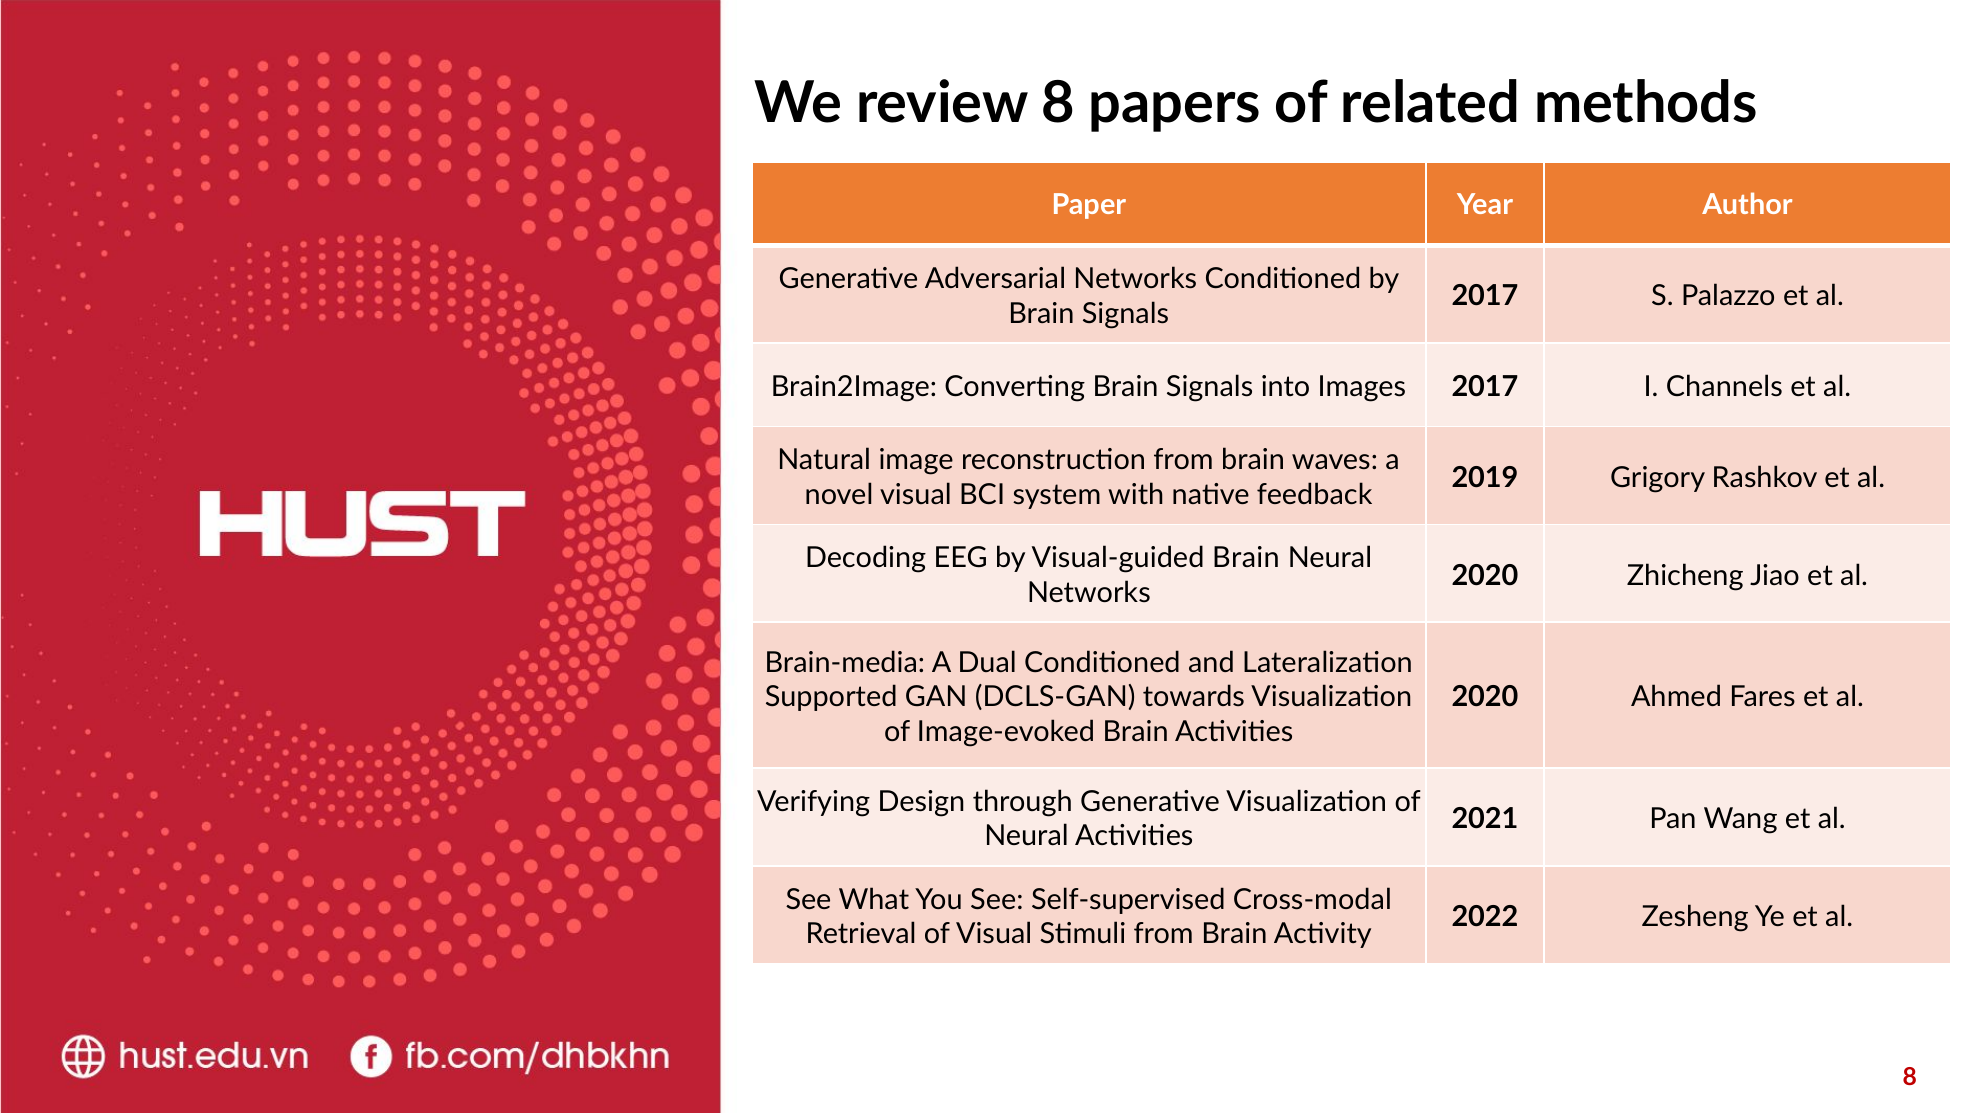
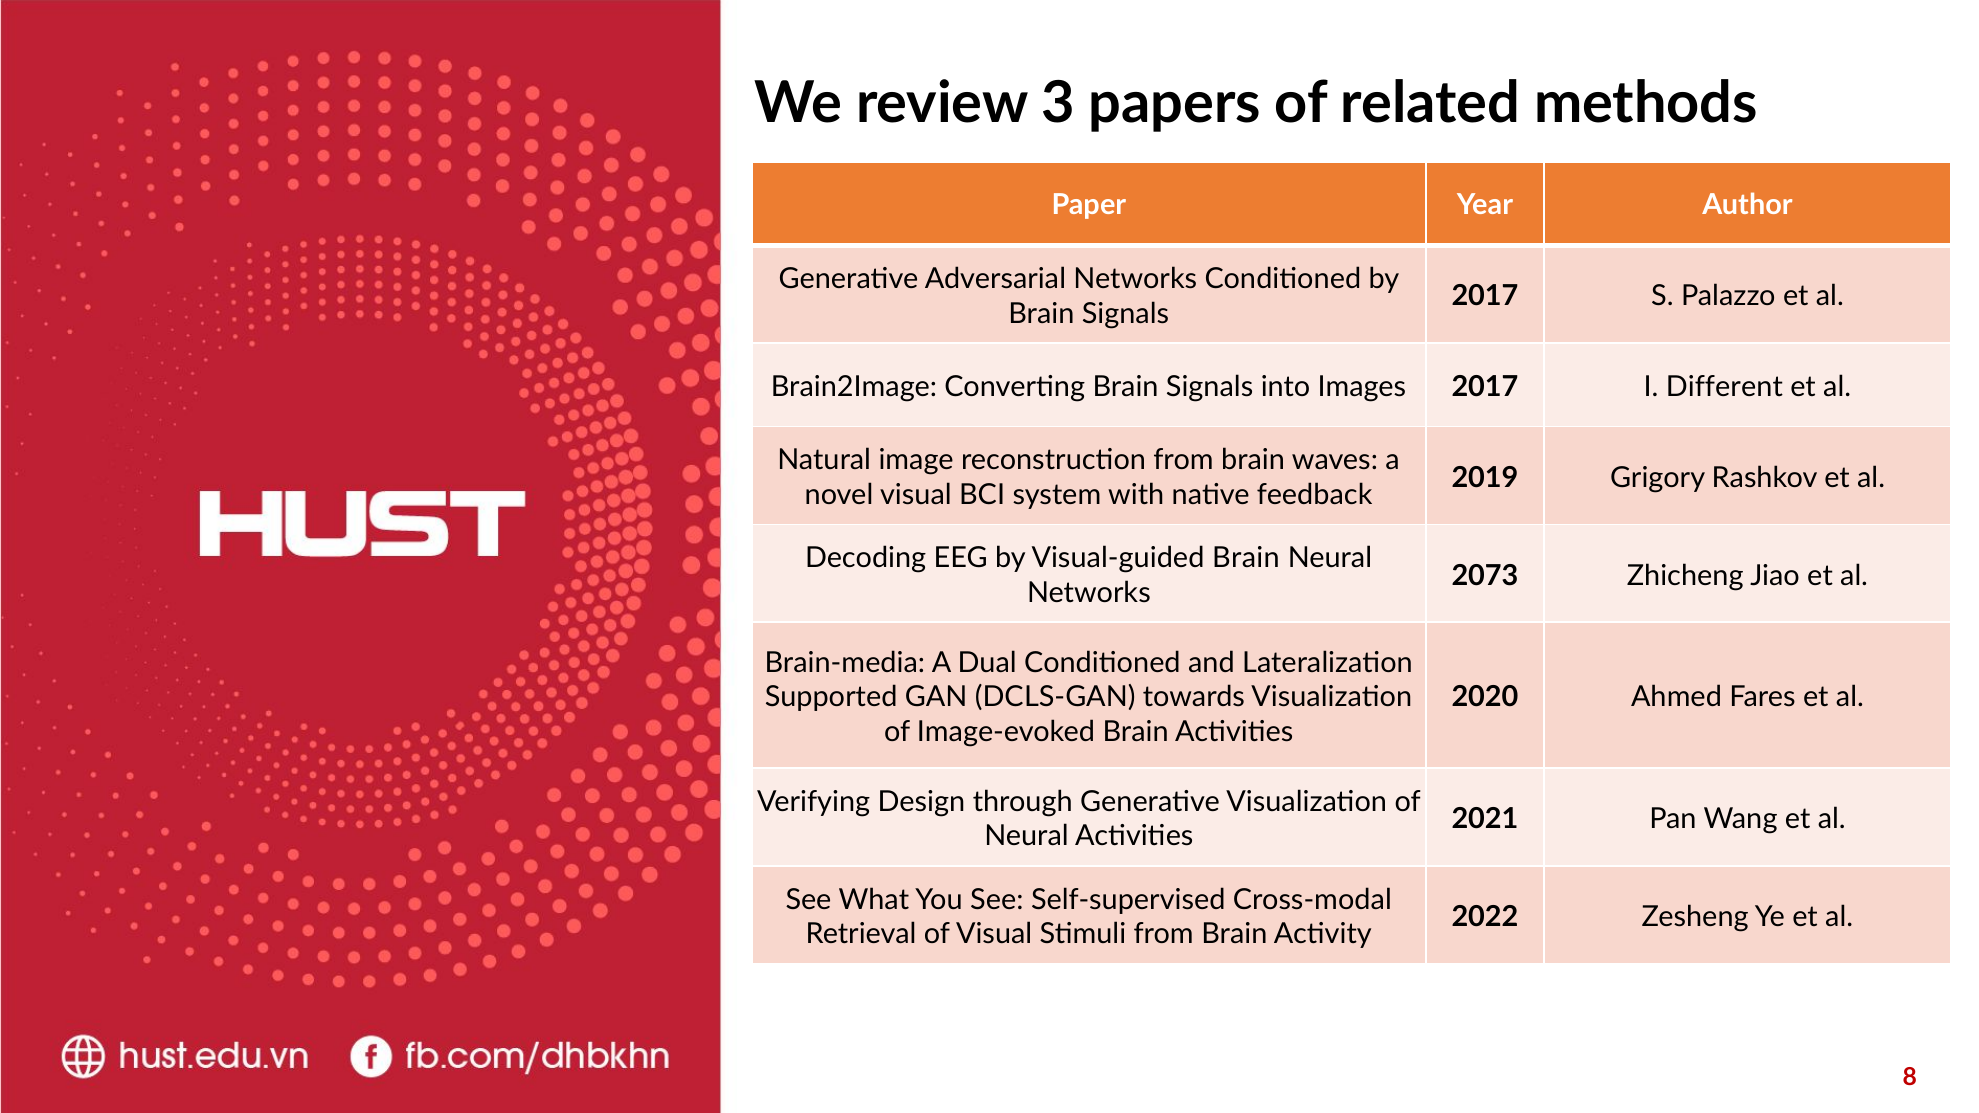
review 8: 8 -> 3
Channels: Channels -> Different
2020 at (1485, 576): 2020 -> 2073
